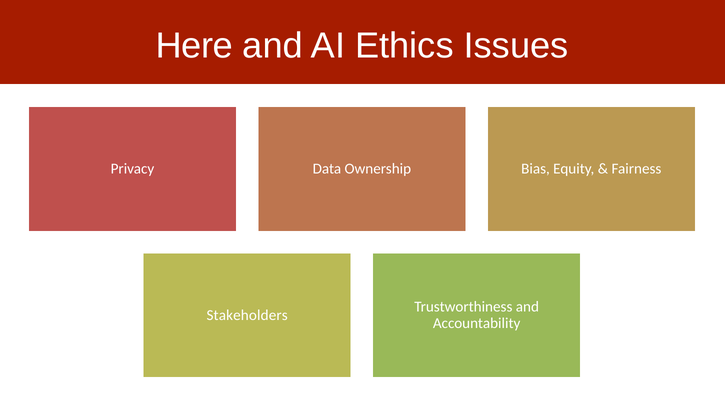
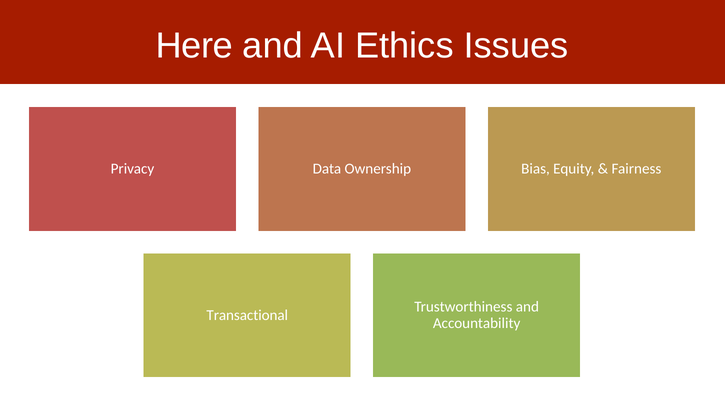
Stakeholders: Stakeholders -> Transactional
